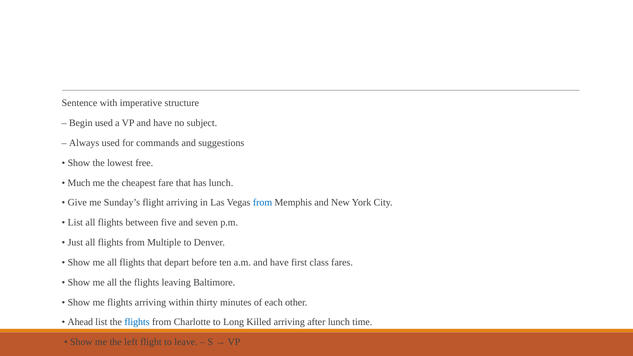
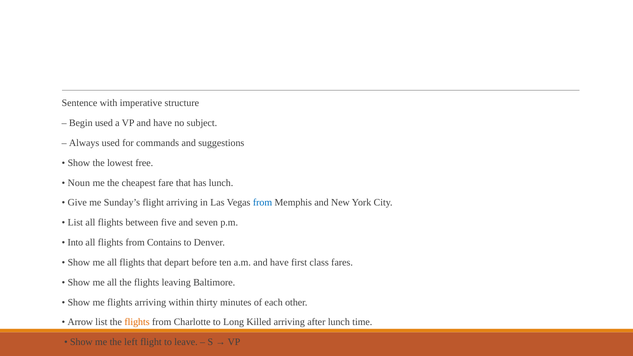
Much: Much -> Noun
Just: Just -> Into
Multiple: Multiple -> Contains
Ahead: Ahead -> Arrow
flights at (137, 322) colour: blue -> orange
